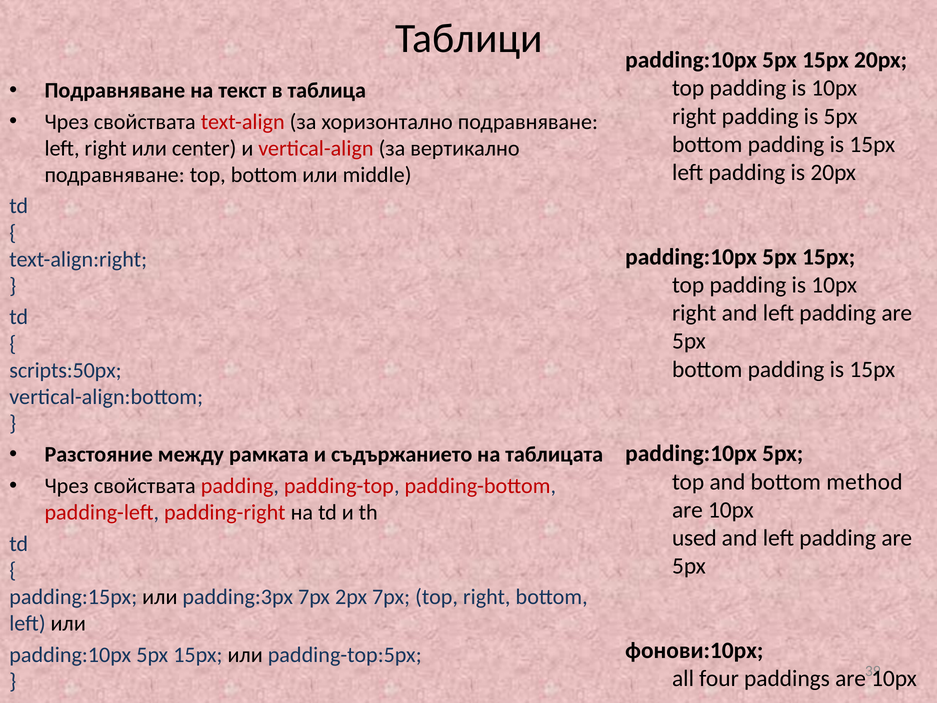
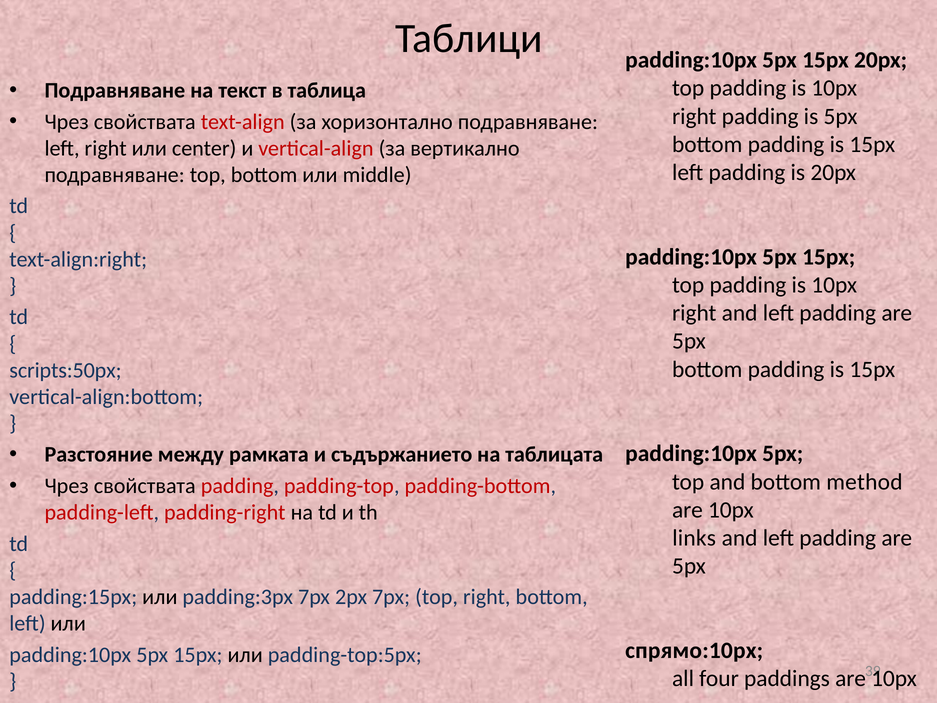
used: used -> links
фонови:10px: фонови:10px -> спрямо:10px
